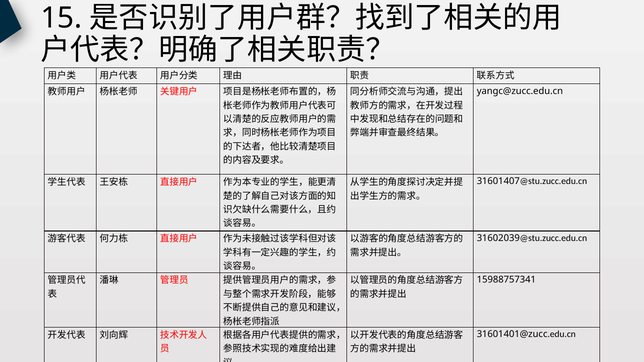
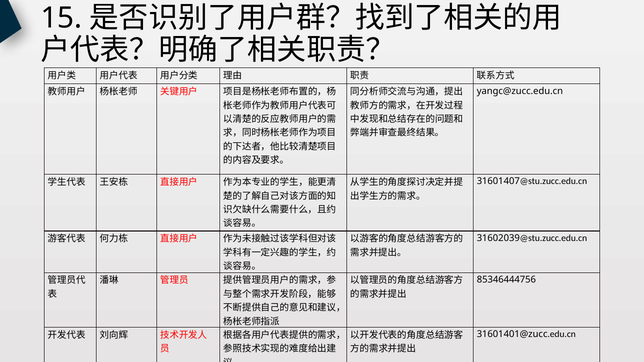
15988757341: 15988757341 -> 85346444756
